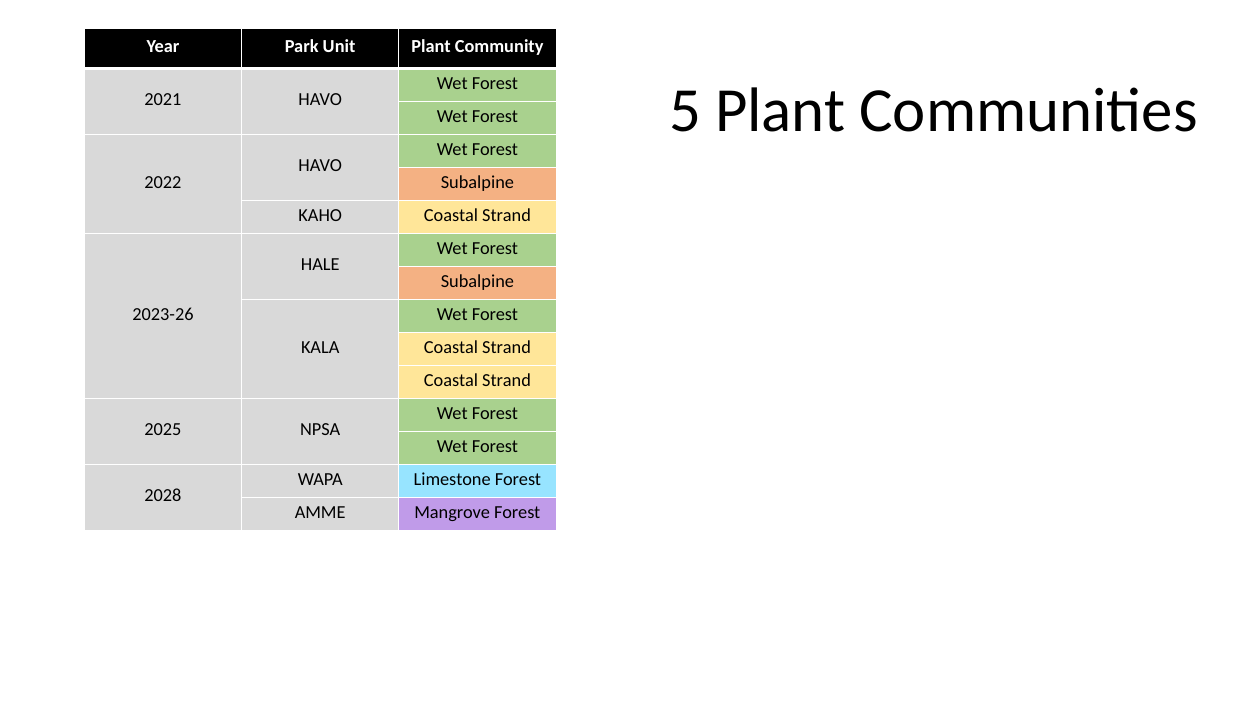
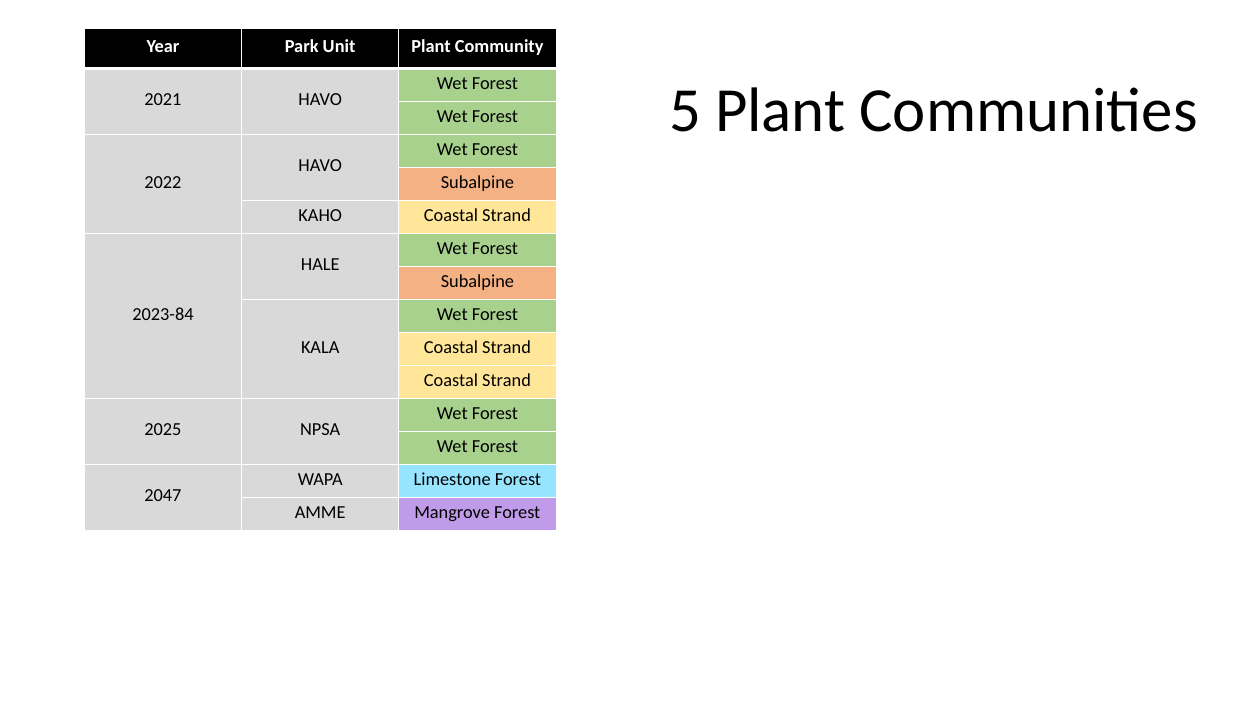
2023-26: 2023-26 -> 2023-84
2028: 2028 -> 2047
